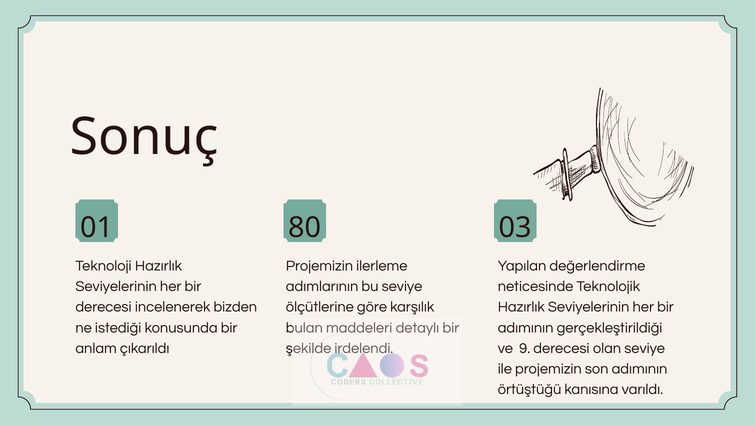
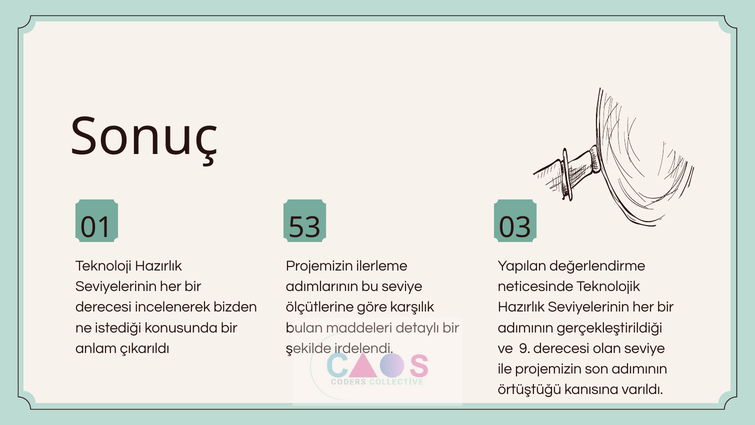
80: 80 -> 53
